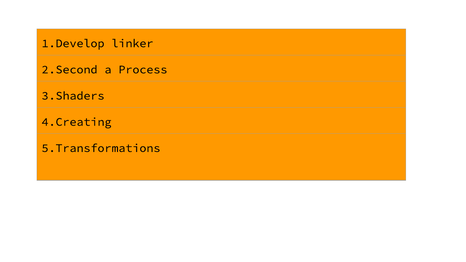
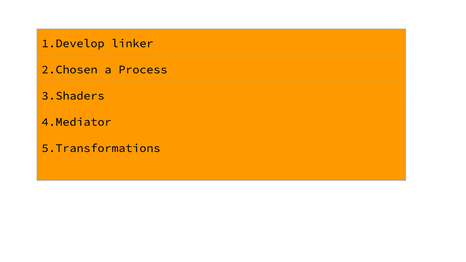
2.Second: 2.Second -> 2.Chosen
4.Creating: 4.Creating -> 4.Mediator
